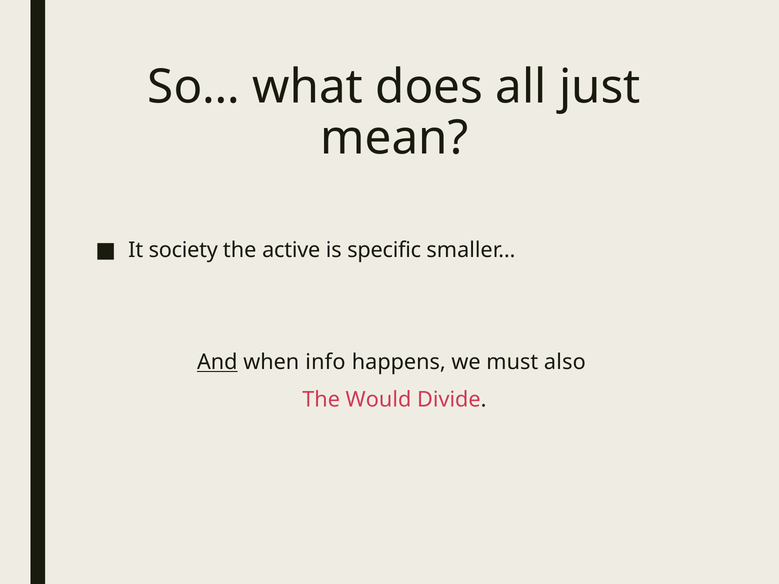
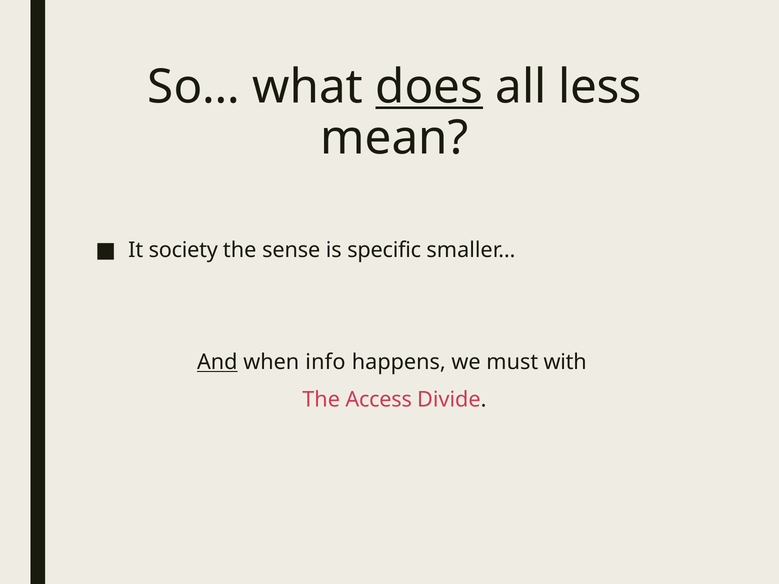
does underline: none -> present
just: just -> less
active: active -> sense
also: also -> with
Would: Would -> Access
